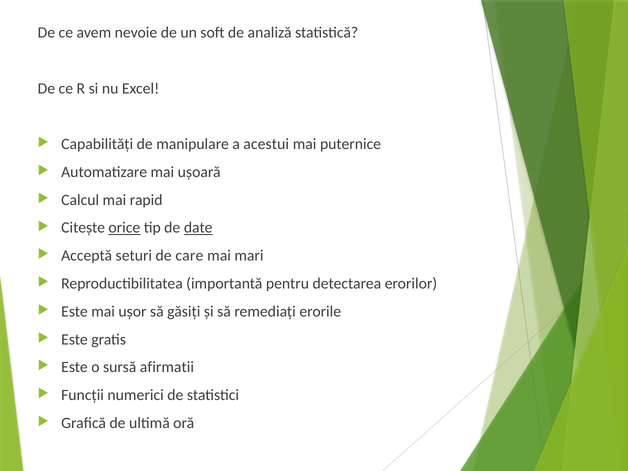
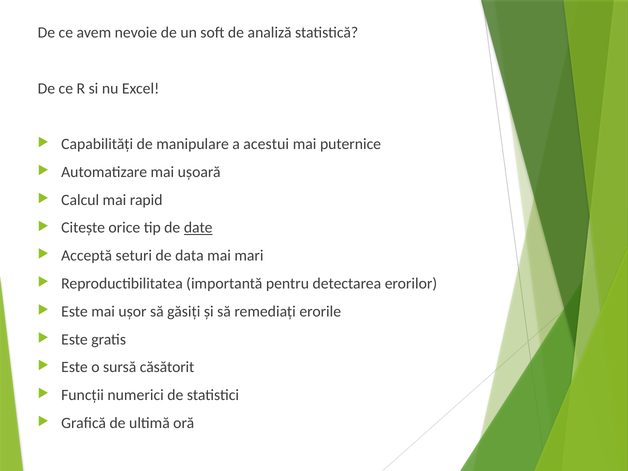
orice underline: present -> none
care: care -> data
afirmatii: afirmatii -> căsătorit
